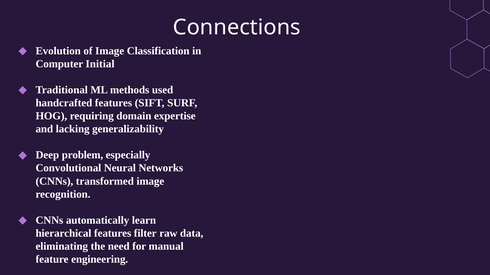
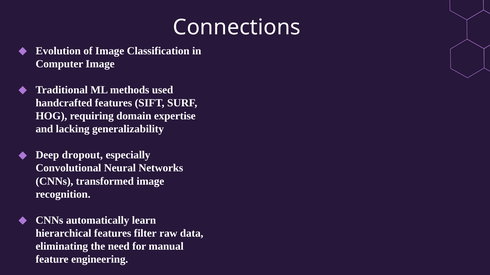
Computer Initial: Initial -> Image
problem: problem -> dropout
